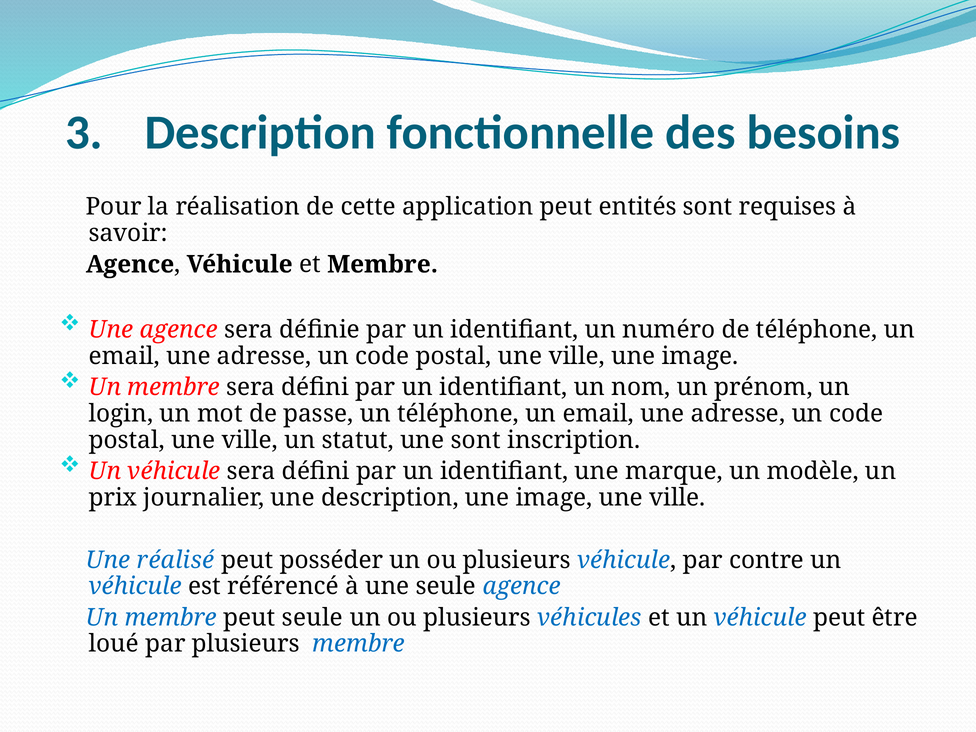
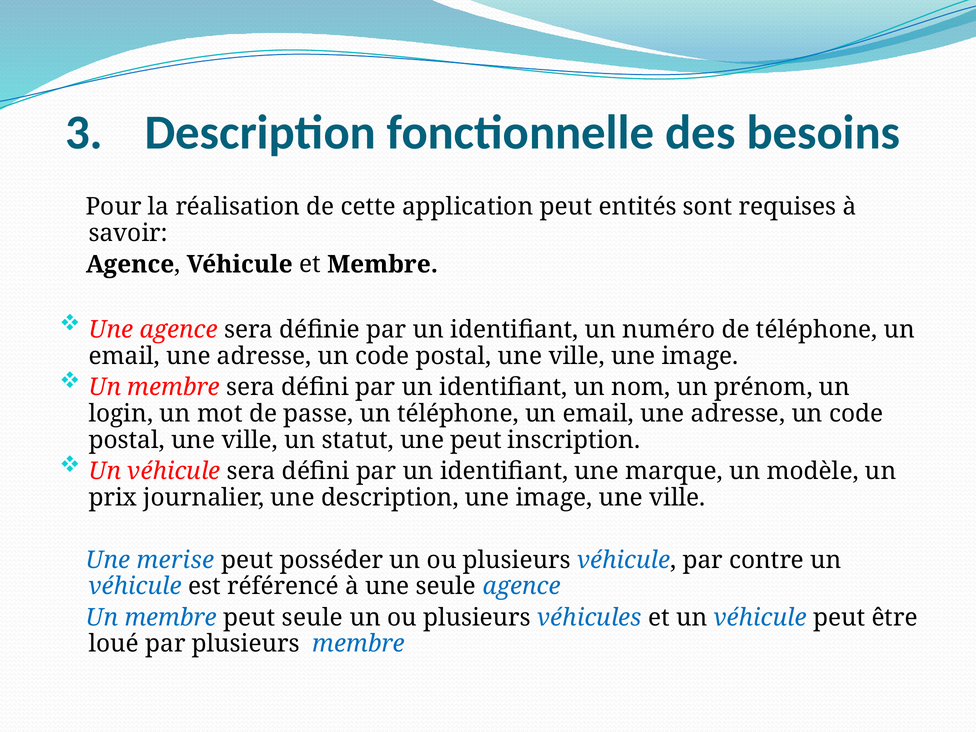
une sont: sont -> peut
réalisé: réalisé -> merise
